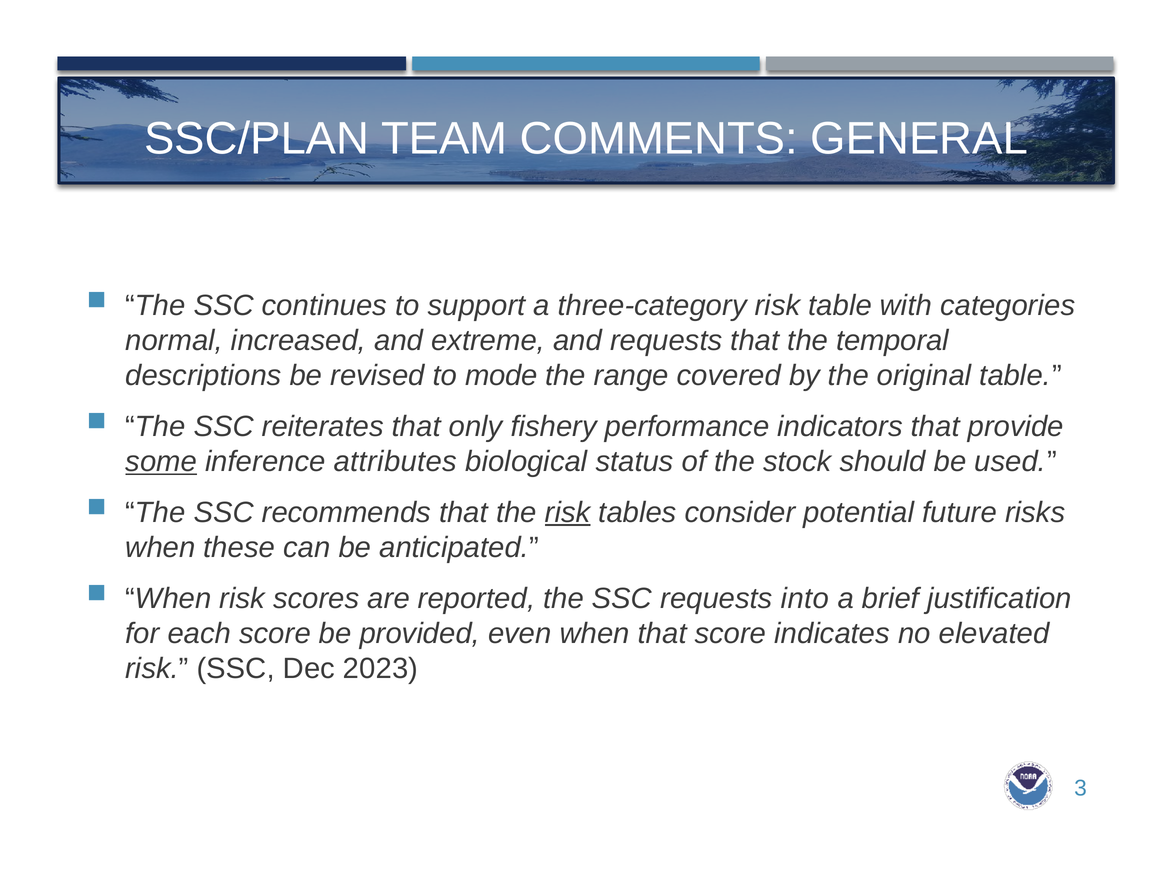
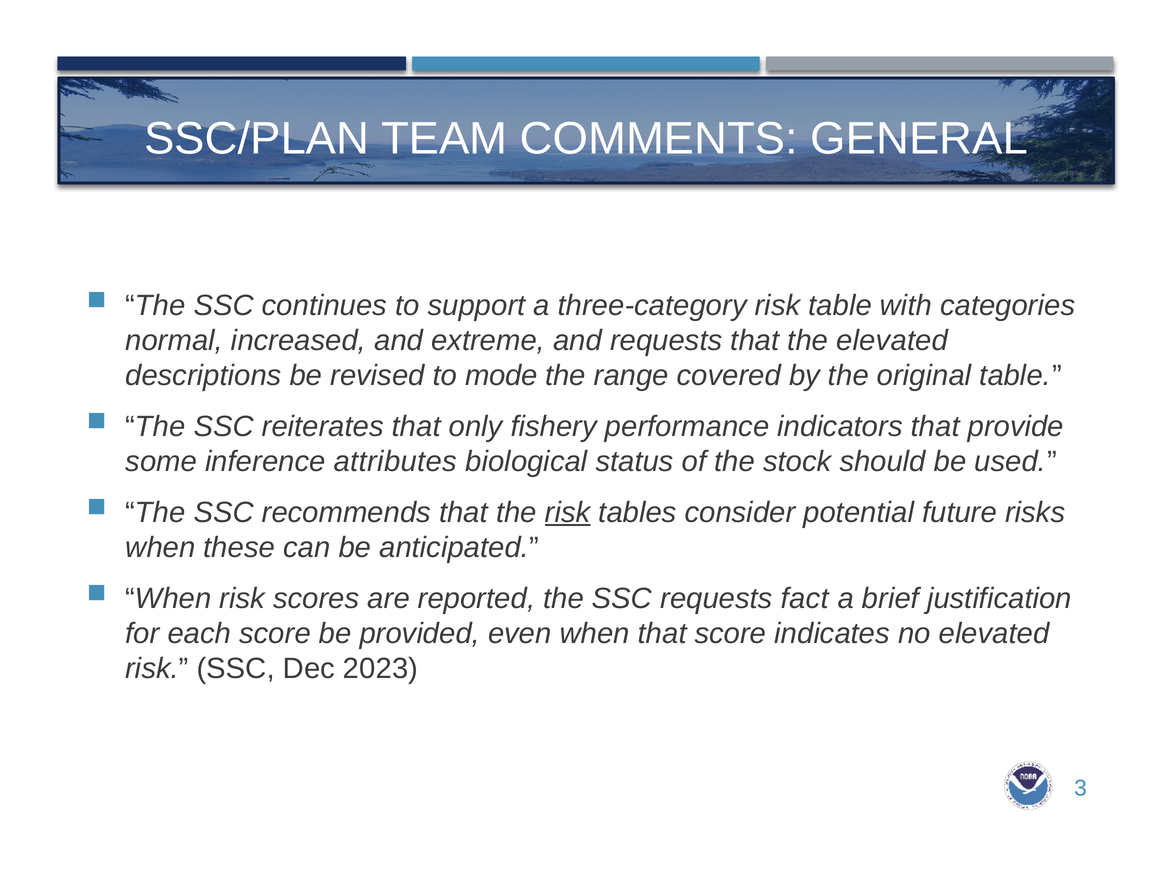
the temporal: temporal -> elevated
some underline: present -> none
into: into -> fact
